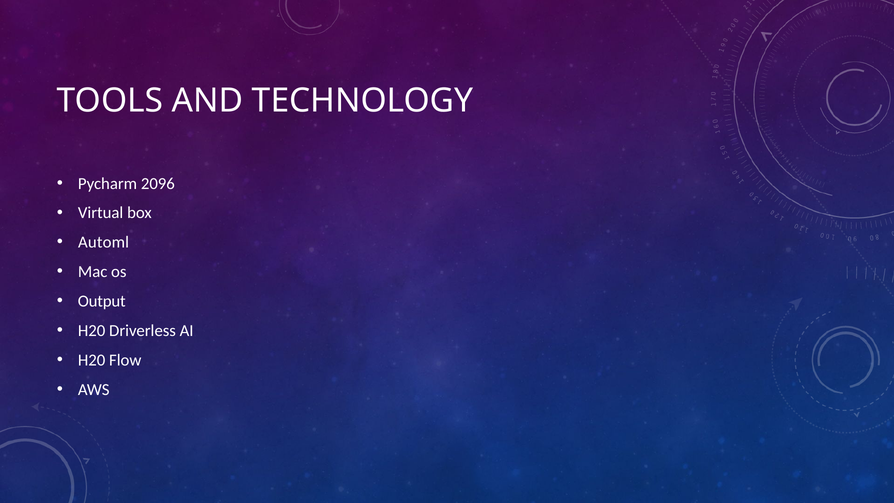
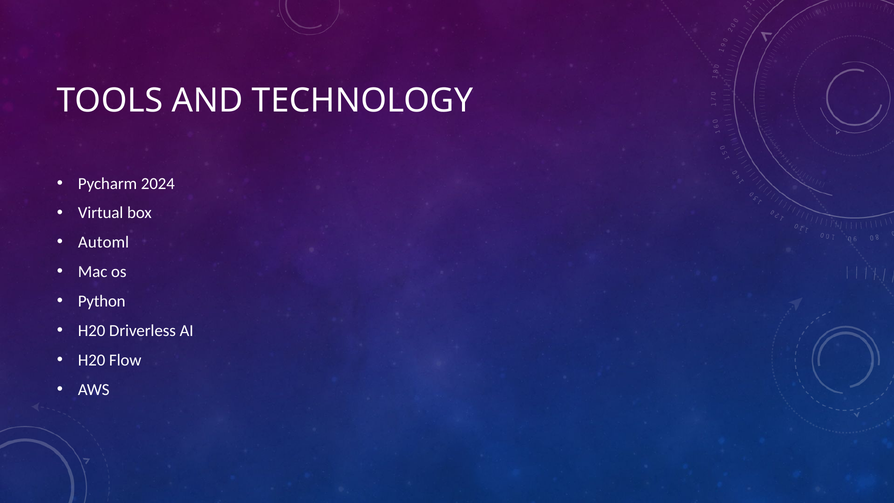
2096: 2096 -> 2024
Output: Output -> Python
